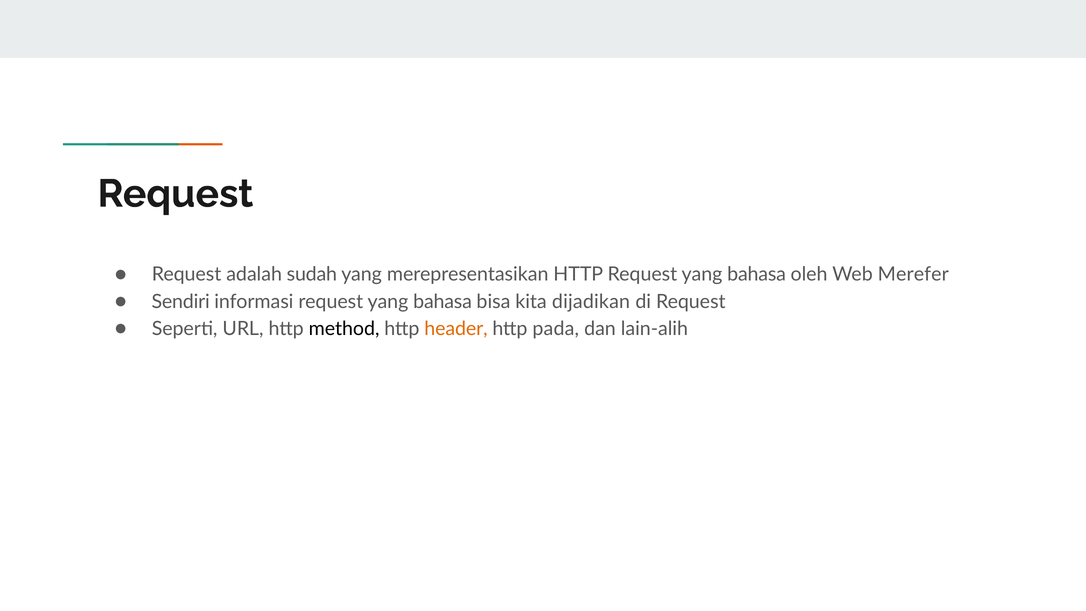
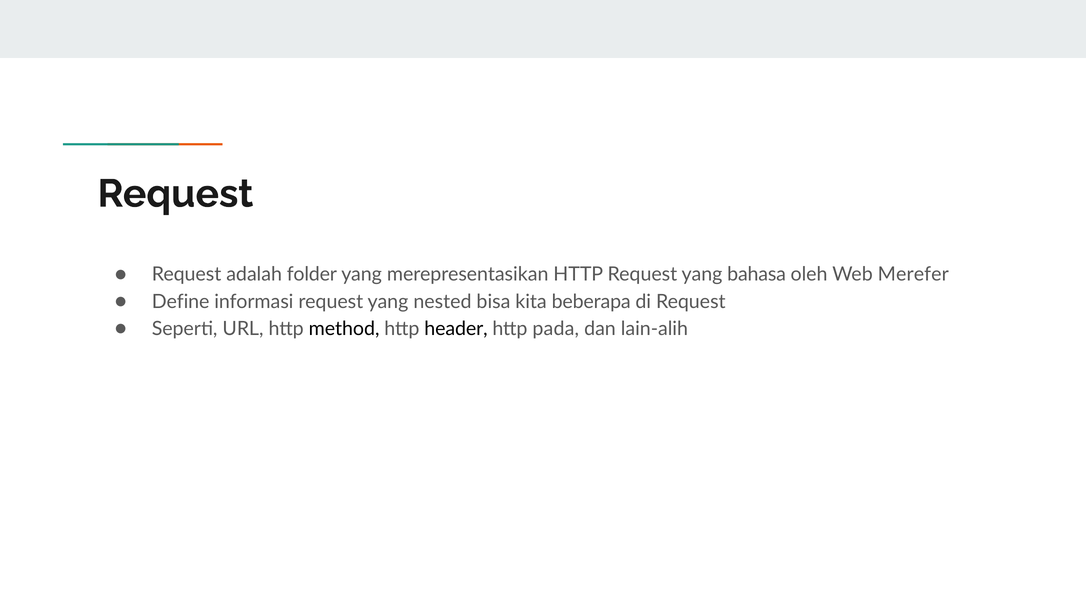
sudah: sudah -> folder
Sendiri: Sendiri -> Define
informasi request yang bahasa: bahasa -> nested
dijadikan: dijadikan -> beberapa
header colour: orange -> black
